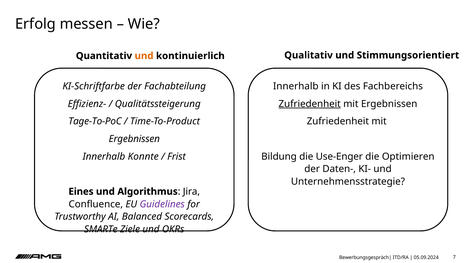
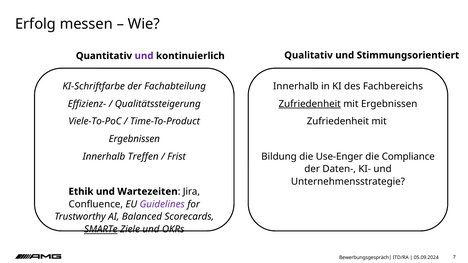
und at (144, 56) colour: orange -> purple
Tage-To-PoC: Tage-To-PoC -> Viele-To-PoC
Konnte: Konnte -> Treffen
Optimieren: Optimieren -> Compliance
Eines: Eines -> Ethik
Algorithmus: Algorithmus -> Wartezeiten
SMARTe underline: none -> present
